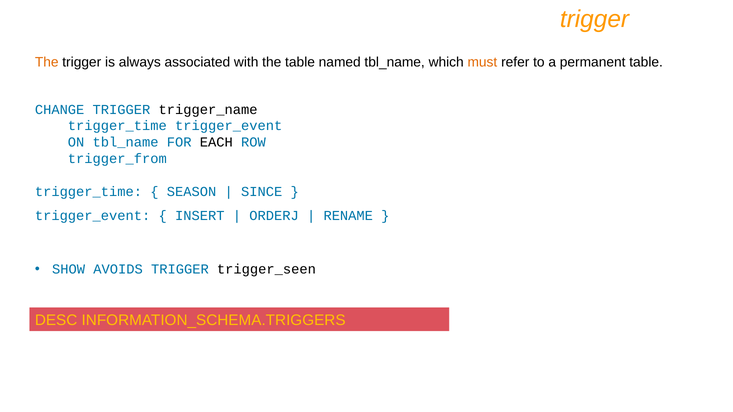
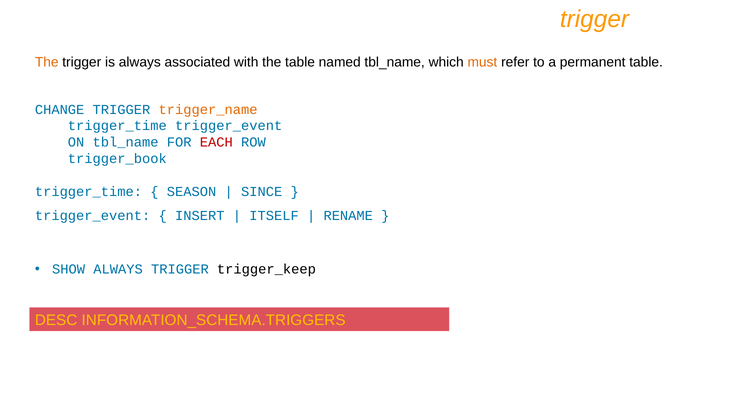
trigger_name colour: black -> orange
EACH colour: black -> red
trigger_from: trigger_from -> trigger_book
ORDERJ: ORDERJ -> ITSELF
SHOW AVOIDS: AVOIDS -> ALWAYS
trigger_seen: trigger_seen -> trigger_keep
